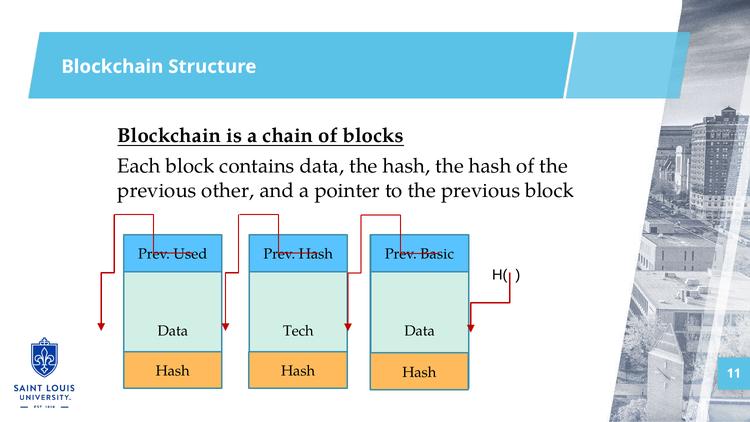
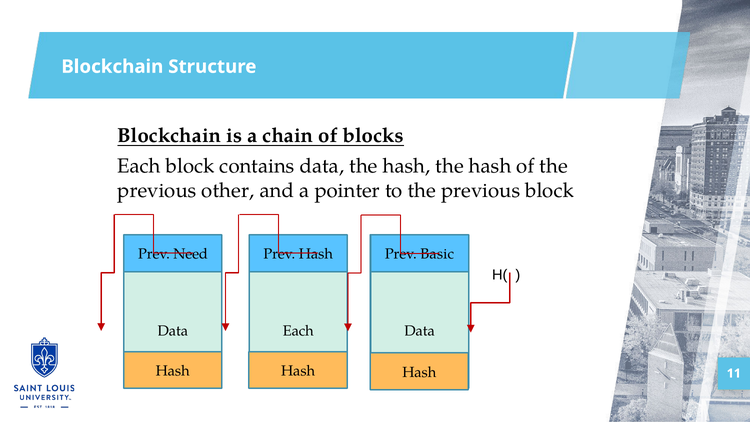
Used: Used -> Need
Tech at (298, 331): Tech -> Each
